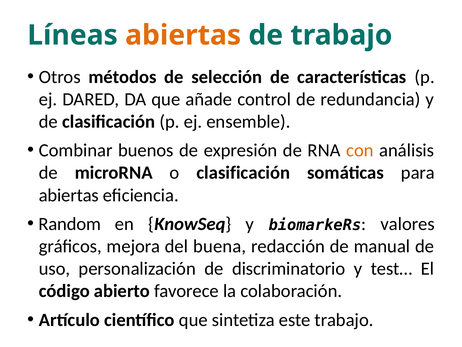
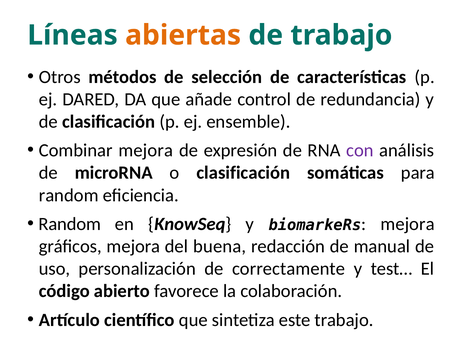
Combinar buenos: buenos -> mejora
con colour: orange -> purple
abiertas at (69, 195): abiertas -> random
valores at (408, 224): valores -> mejora
discriminatorio: discriminatorio -> correctamente
